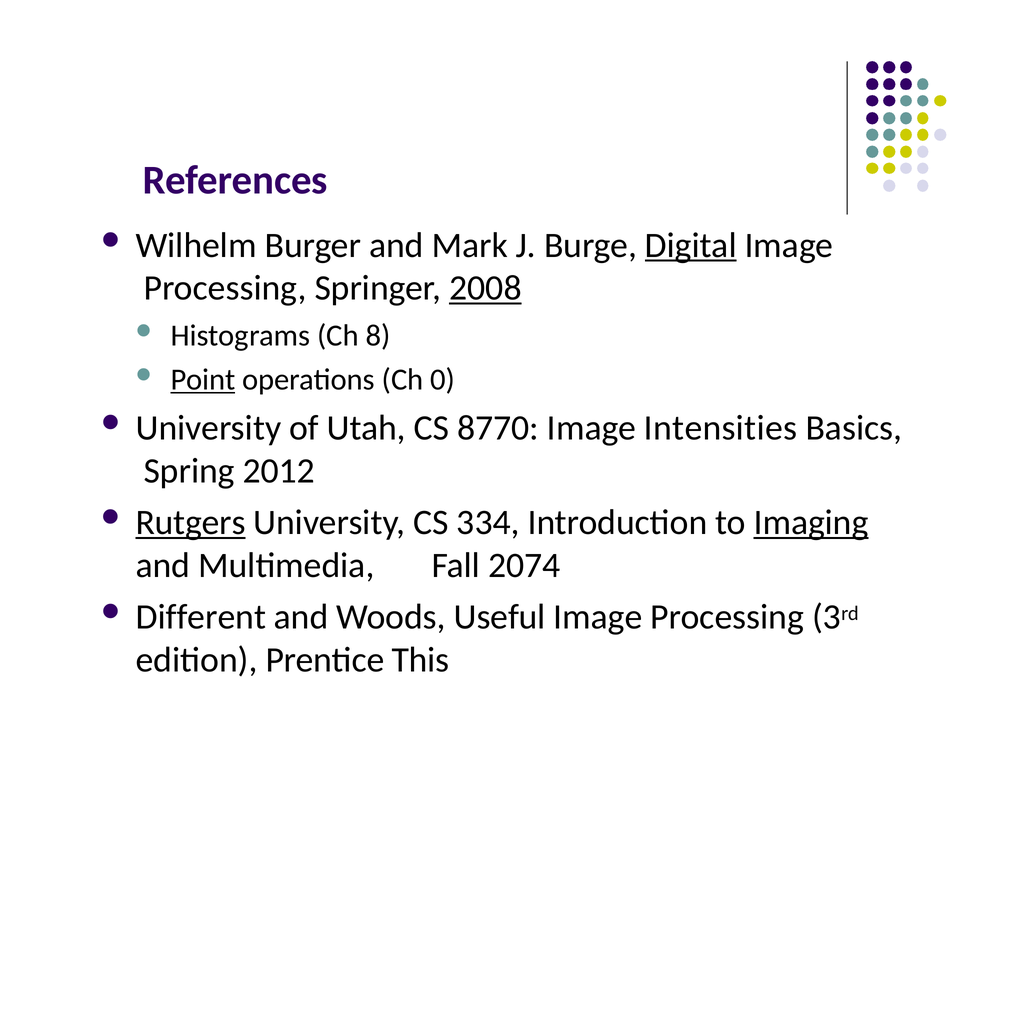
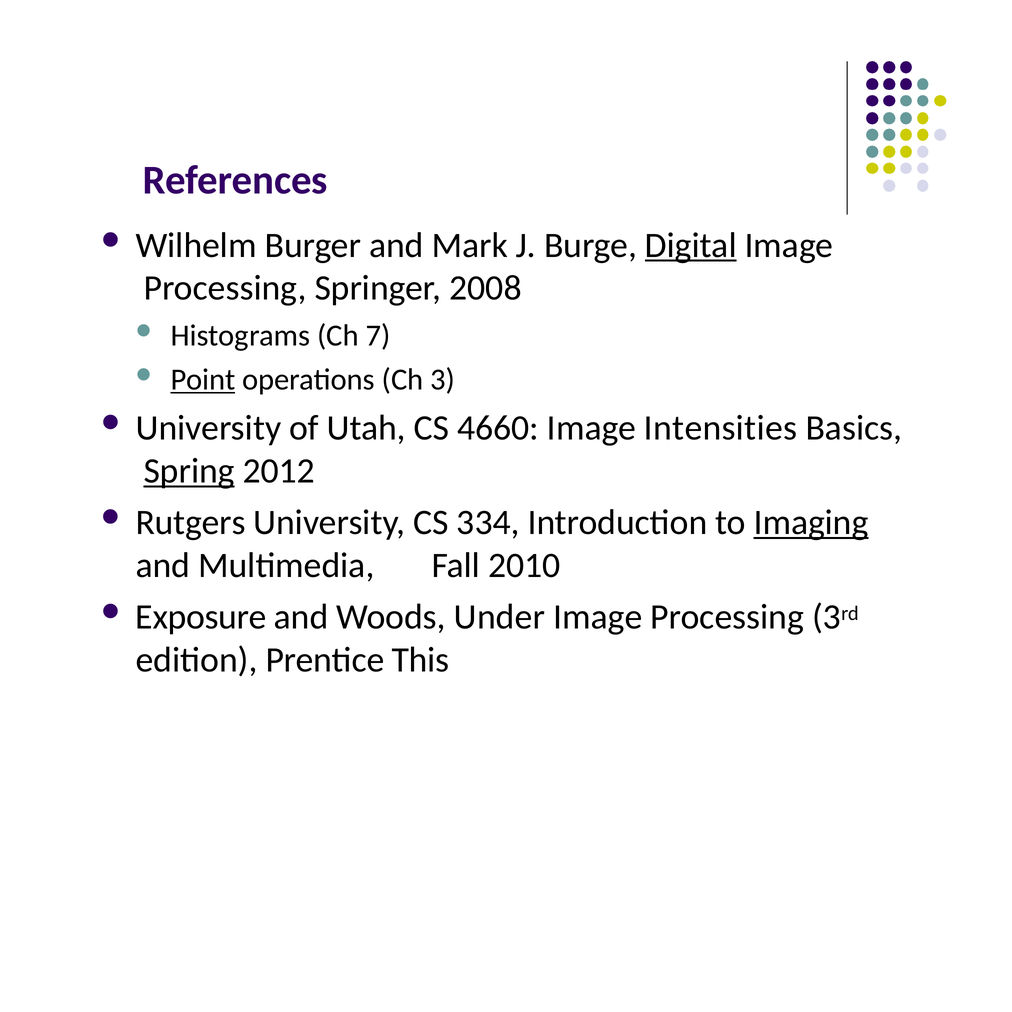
2008 underline: present -> none
8: 8 -> 7
0: 0 -> 3
8770: 8770 -> 4660
Spring underline: none -> present
Rutgers underline: present -> none
2074: 2074 -> 2010
Different: Different -> Exposure
Useful: Useful -> Under
